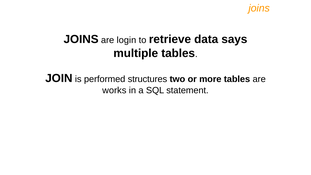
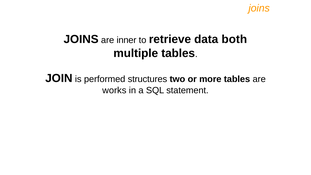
login: login -> inner
says: says -> both
